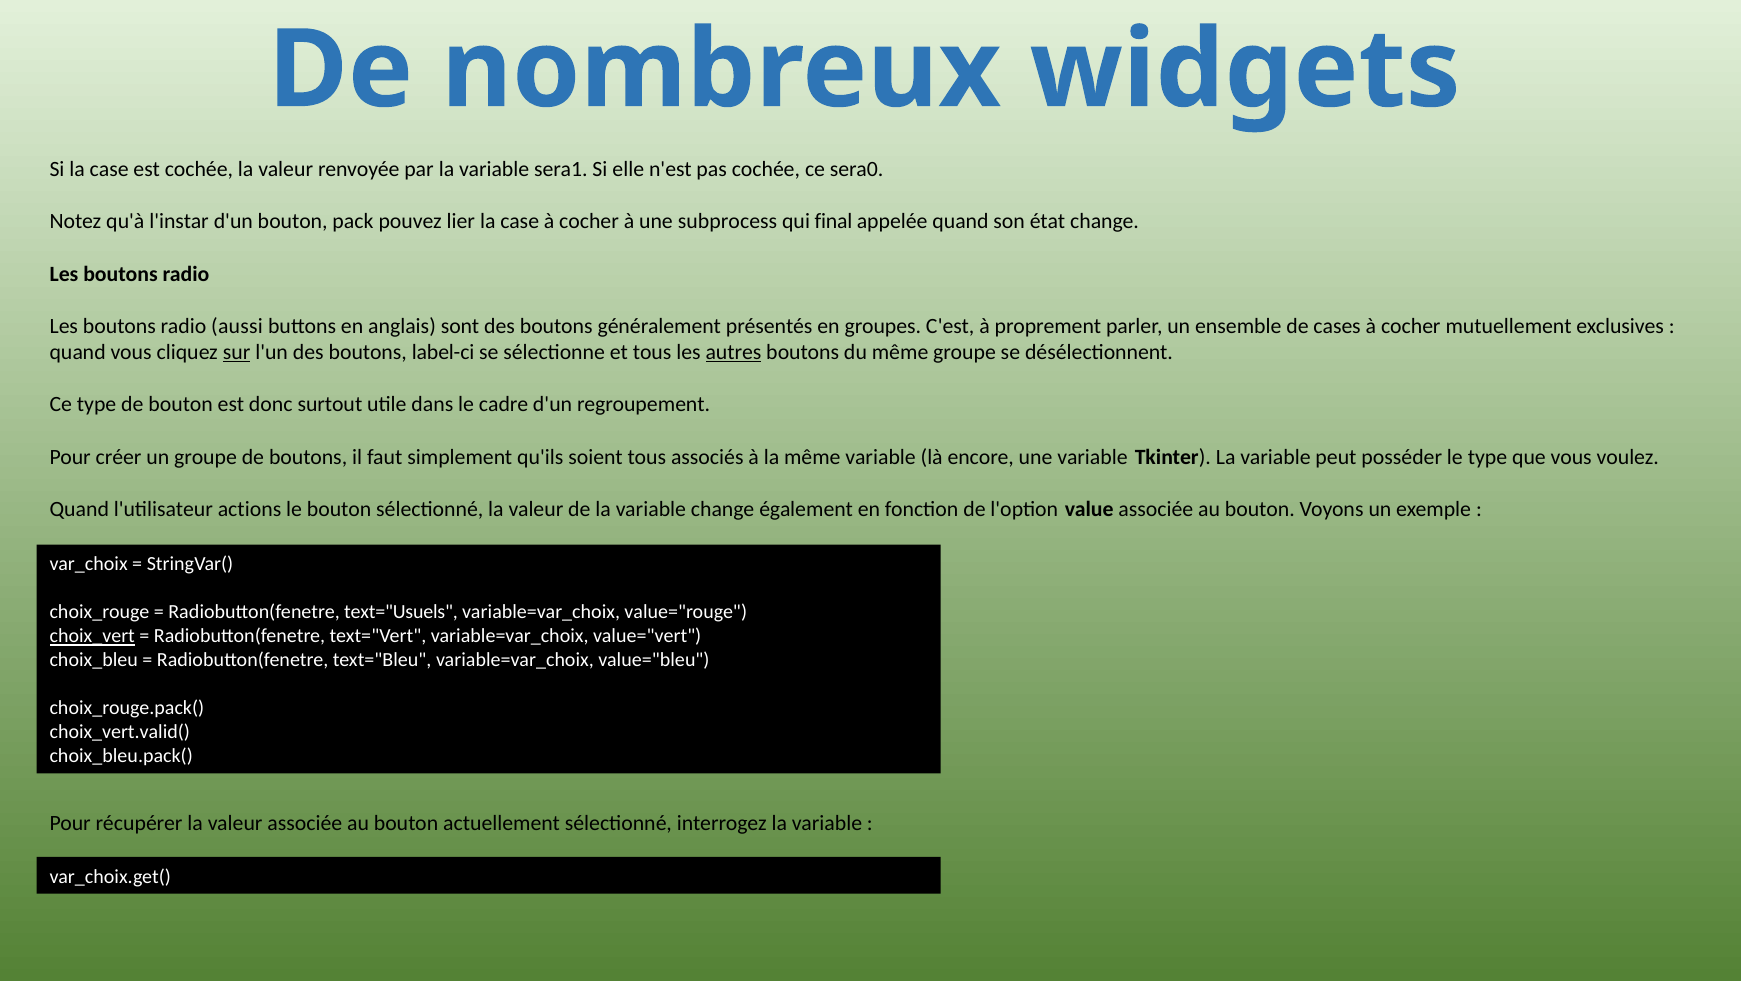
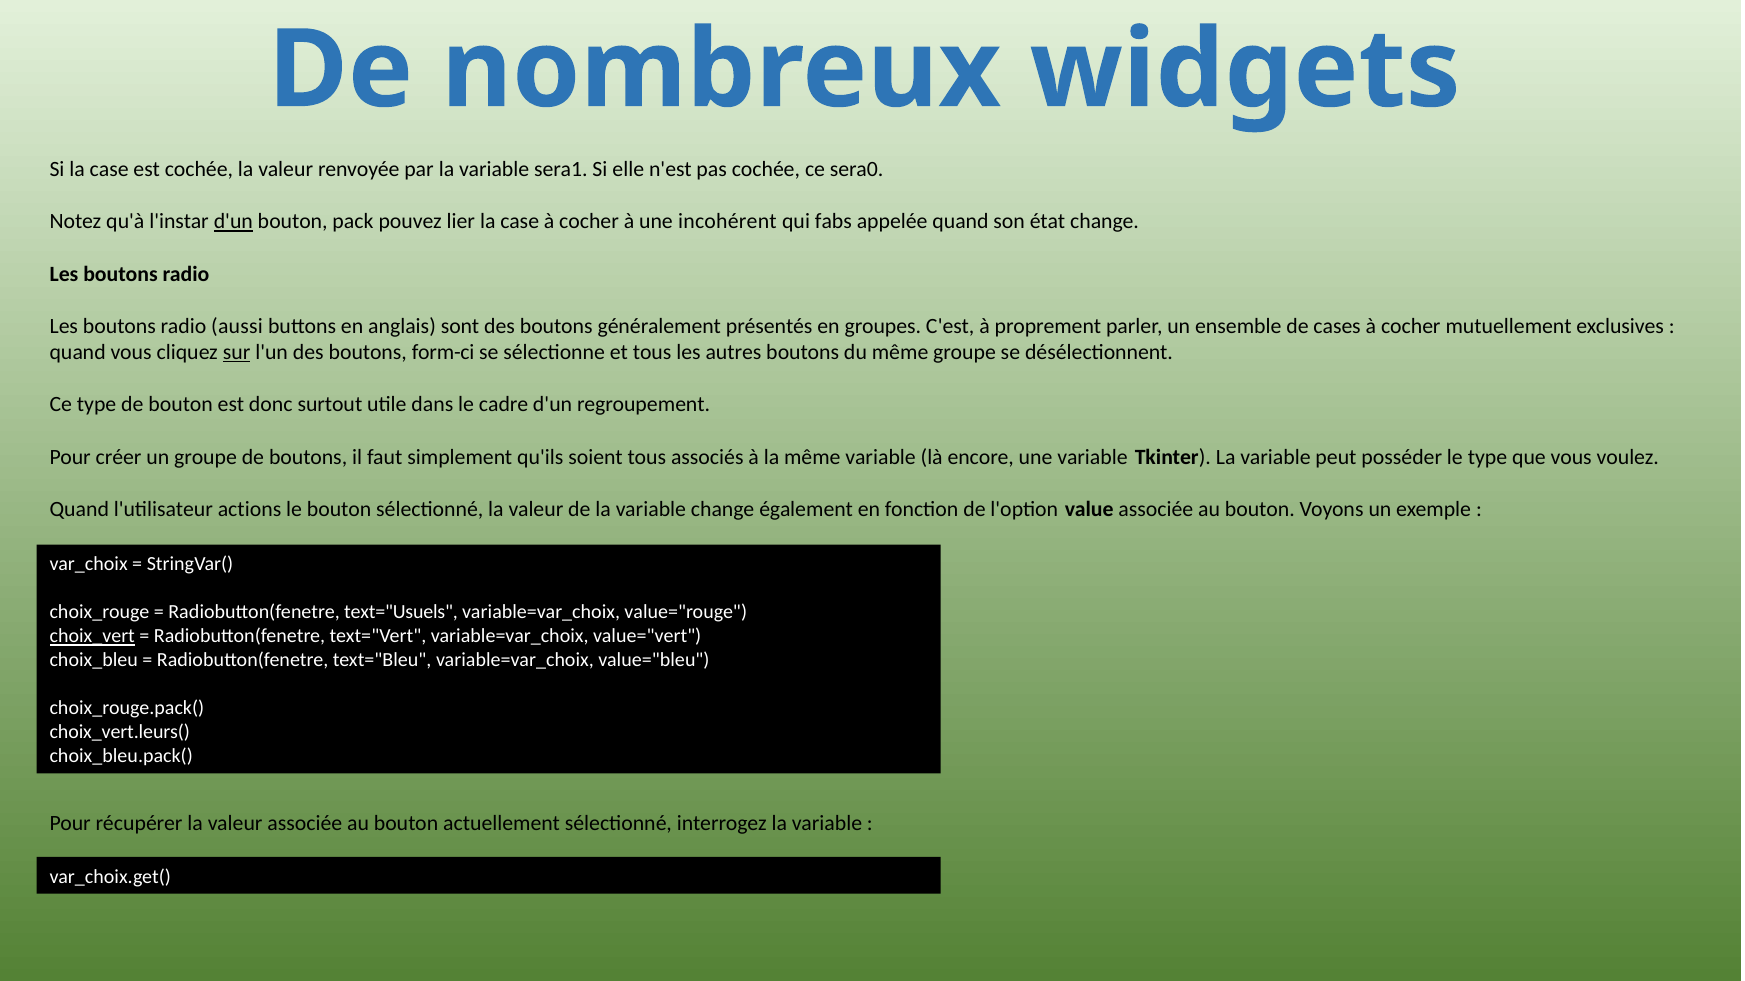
d'un at (233, 222) underline: none -> present
subprocess: subprocess -> incohérent
final: final -> fabs
label-ci: label-ci -> form-ci
autres underline: present -> none
choix_vert.valid(: choix_vert.valid( -> choix_vert.leurs(
